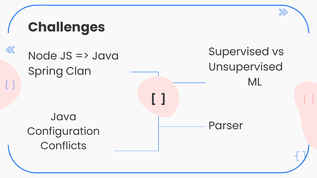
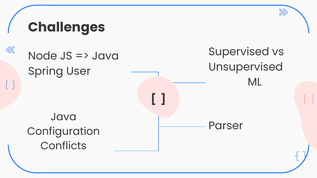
Clan: Clan -> User
